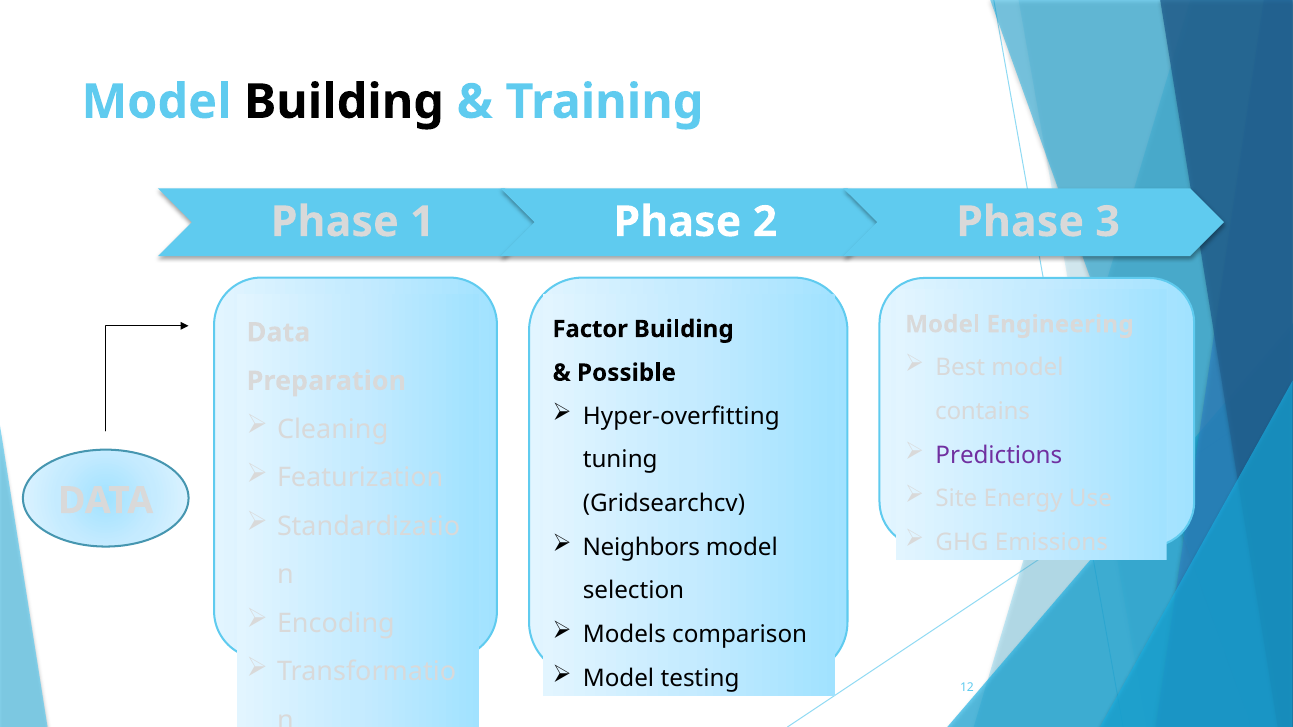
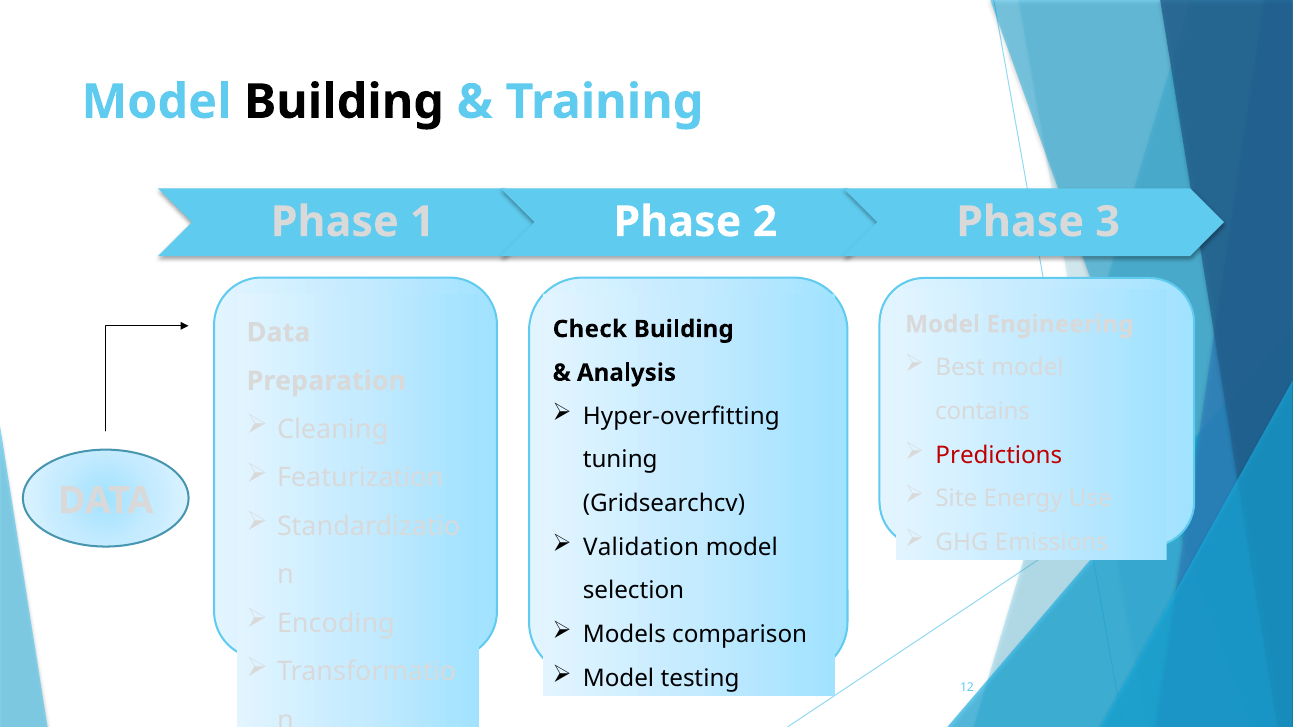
Factor: Factor -> Check
Possible: Possible -> Analysis
Predictions colour: purple -> red
Neighbors: Neighbors -> Validation
